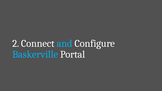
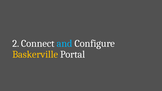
Baskerville colour: light blue -> yellow
